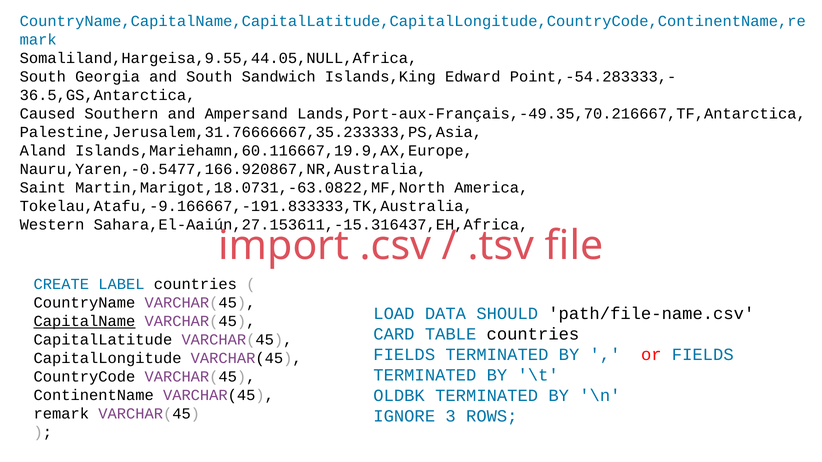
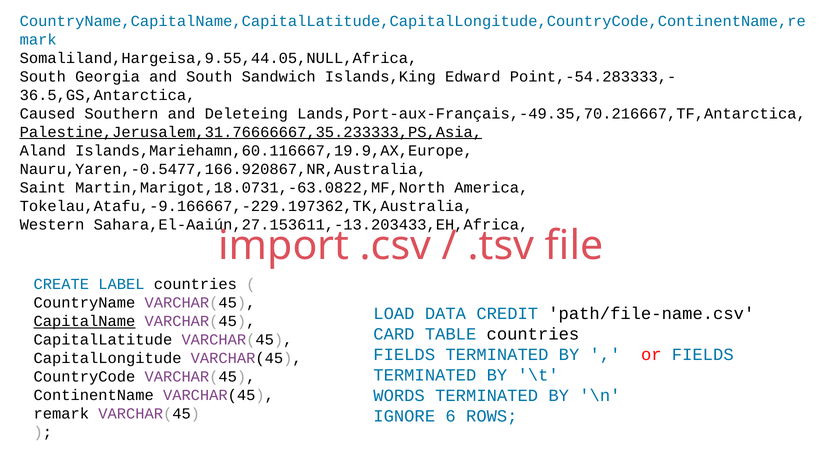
Ampersand: Ampersand -> Deleteing
Palestine,Jerusalem,31.76666667,35.233333,PS,Asia underline: none -> present
Tokelau,Atafu,-9.166667,-191.833333,TK,Australia: Tokelau,Atafu,-9.166667,-191.833333,TK,Australia -> Tokelau,Atafu,-9.166667,-229.197362,TK,Australia
Sahara,El-Aaiún,27.153611,-15.316437,EH,Africa: Sahara,El-Aaiún,27.153611,-15.316437,EH,Africa -> Sahara,El-Aaiún,27.153611,-13.203433,EH,Africa
SHOULD: SHOULD -> CREDIT
OLDBK: OLDBK -> WORDS
3: 3 -> 6
